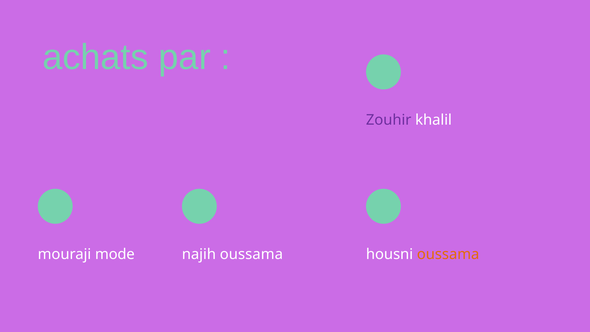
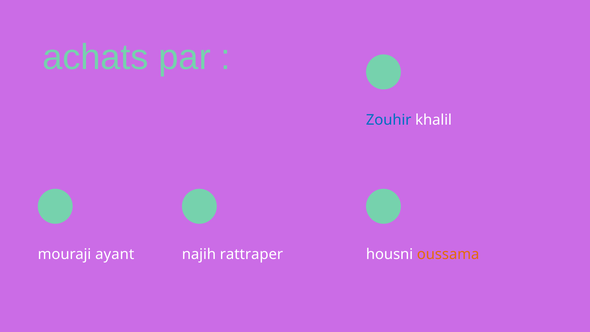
Zouhir colour: purple -> blue
mode: mode -> ayant
najih oussama: oussama -> rattraper
